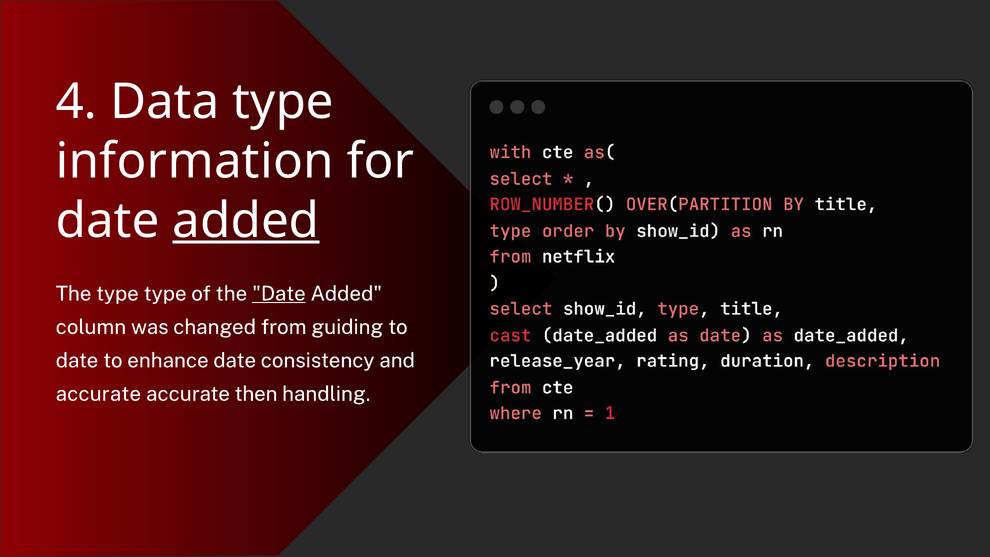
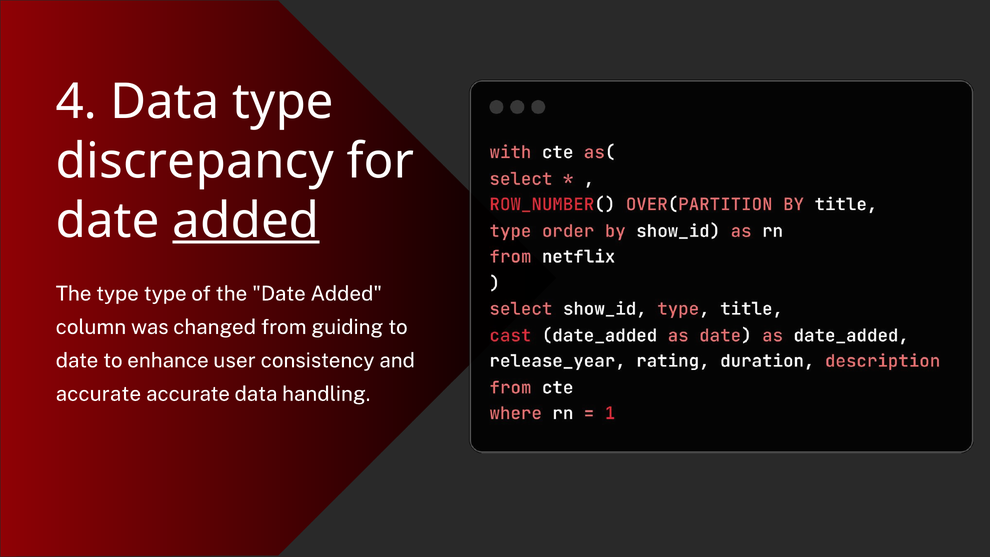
information: information -> discrepancy
Date at (279, 294) underline: present -> none
enhance date: date -> user
accurate then: then -> data
